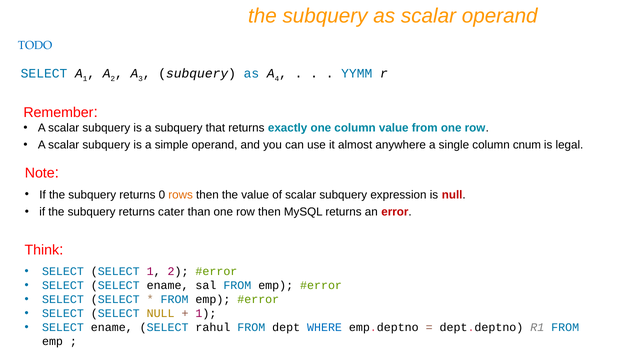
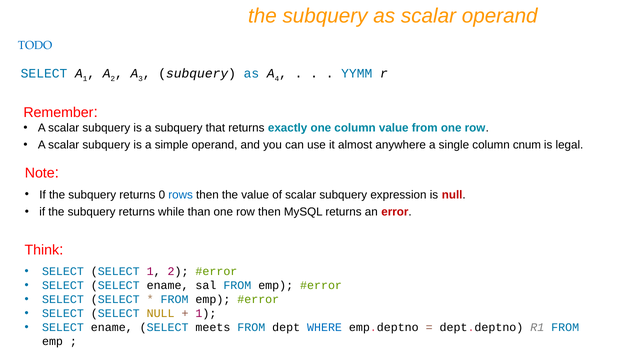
rows colour: orange -> blue
cater: cater -> while
rahul: rahul -> meets
